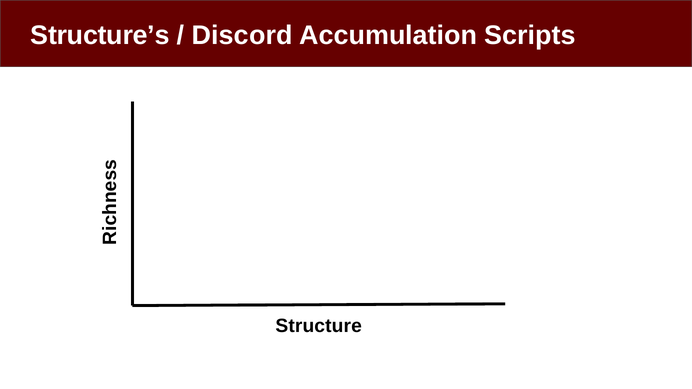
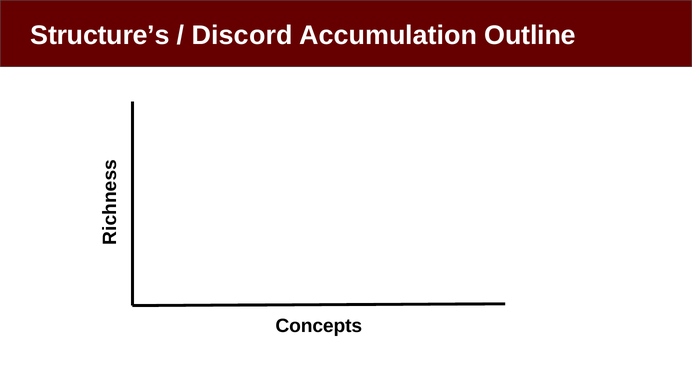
Scripts: Scripts -> Outline
Structure: Structure -> Concepts
